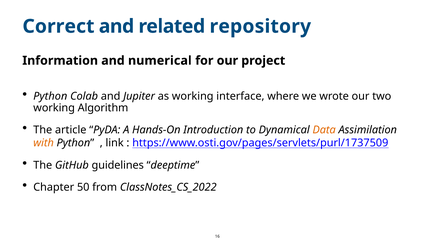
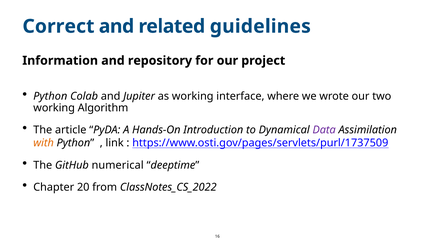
repository: repository -> guidelines
numerical: numerical -> repository
Data colour: orange -> purple
guidelines: guidelines -> numerical
50: 50 -> 20
